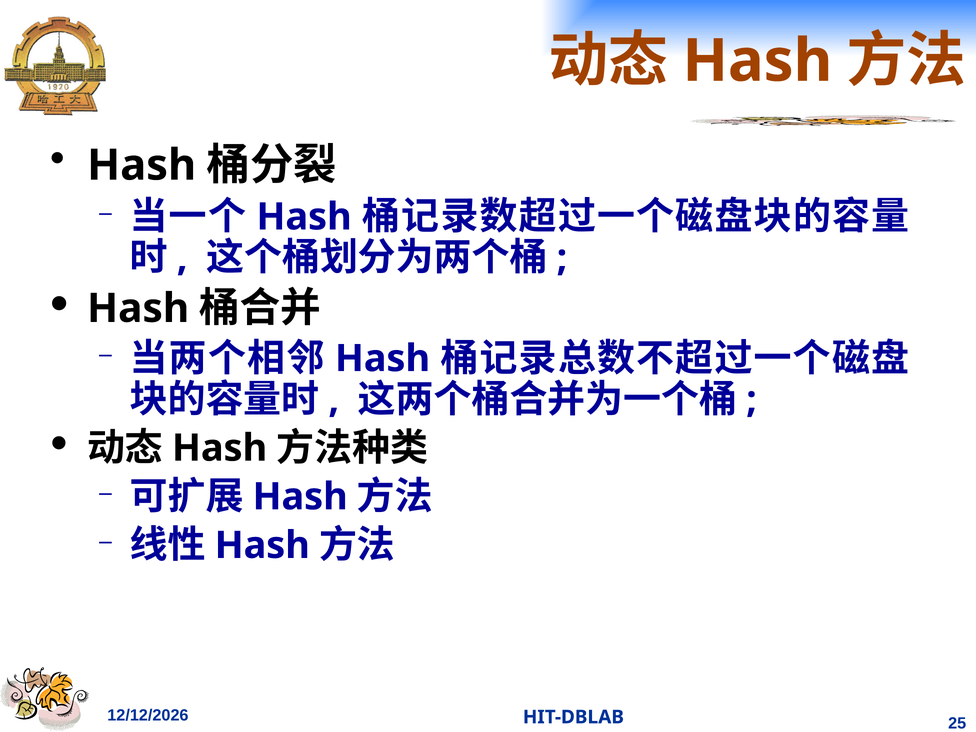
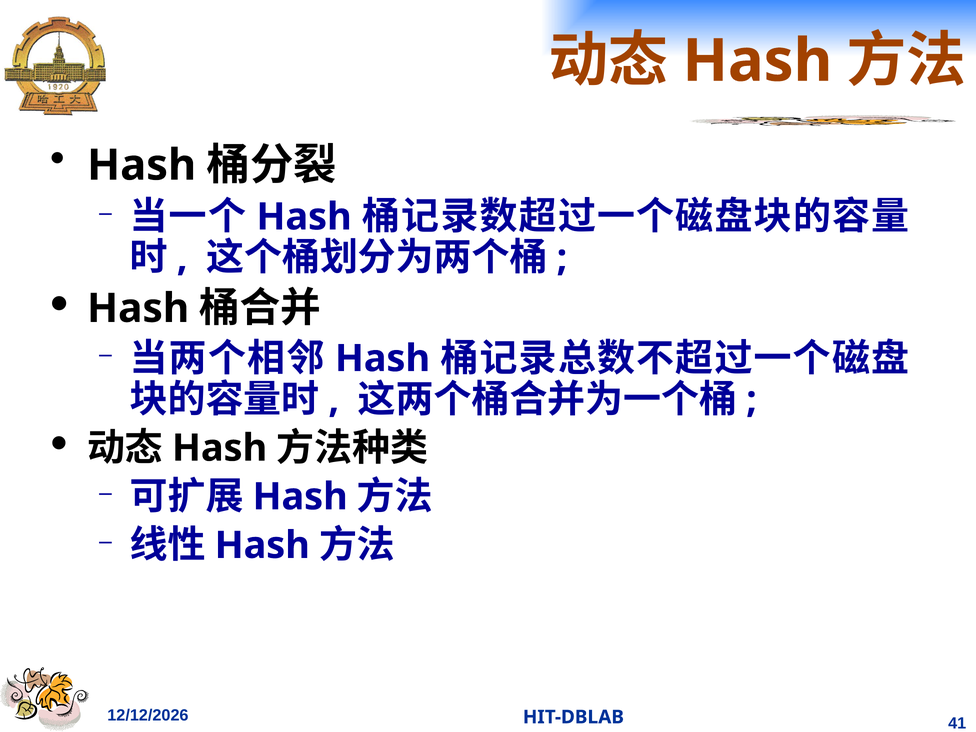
25: 25 -> 41
